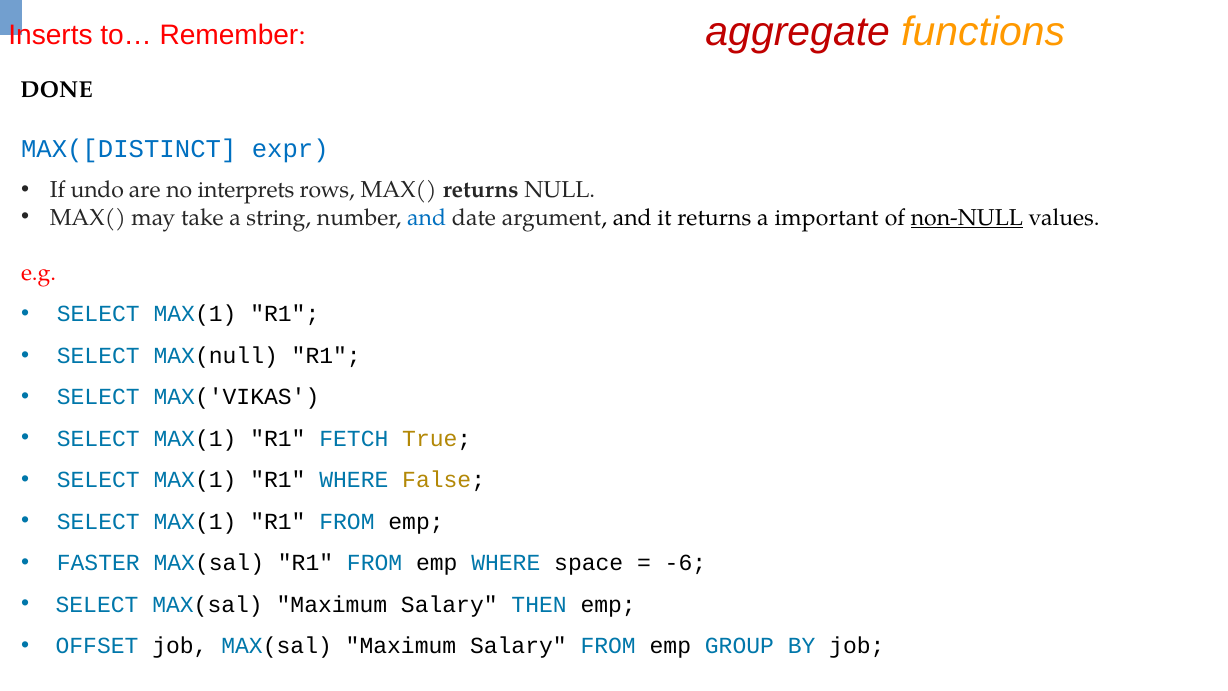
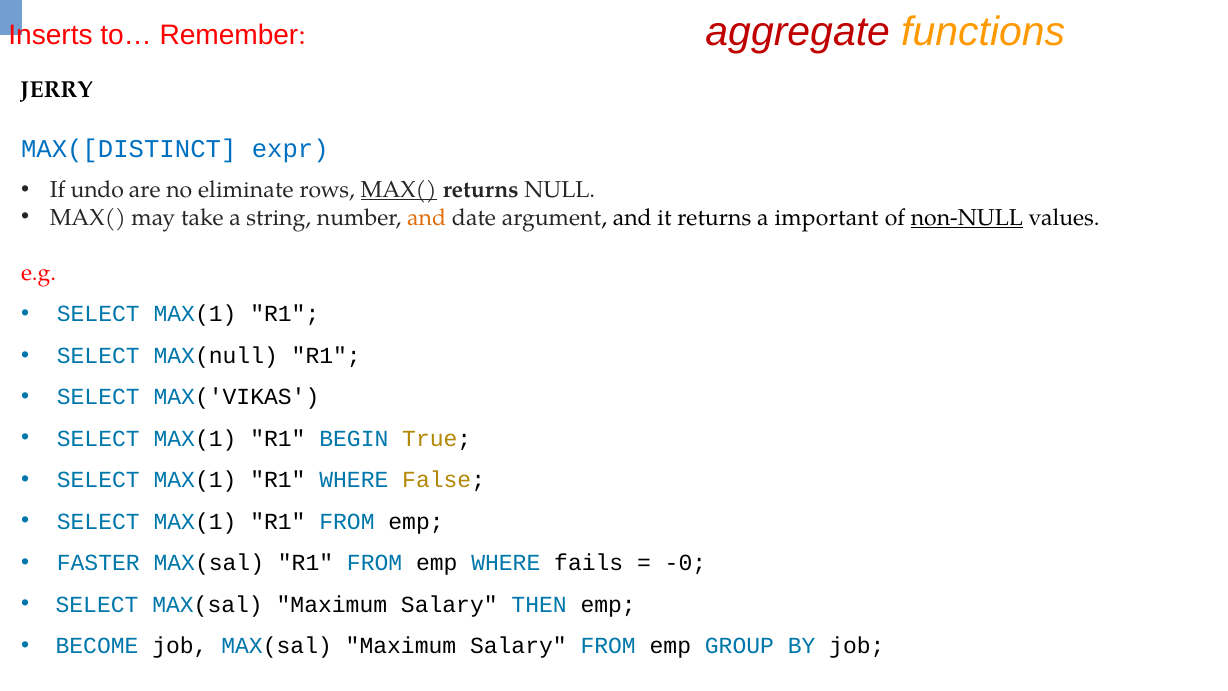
DONE: DONE -> JERRY
interprets: interprets -> eliminate
MAX( at (399, 190) underline: none -> present
and at (427, 217) colour: blue -> orange
FETCH: FETCH -> BEGIN
space: space -> fails
-6: -6 -> -0
OFFSET: OFFSET -> BECOME
